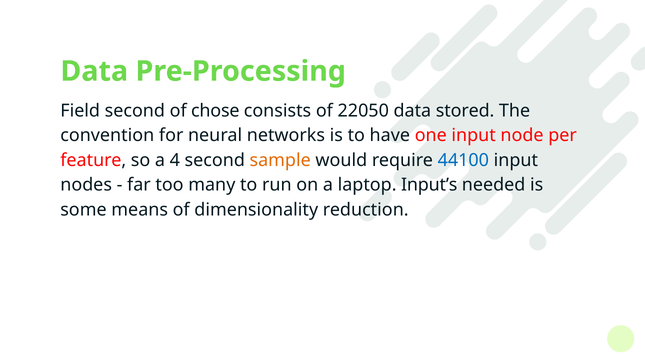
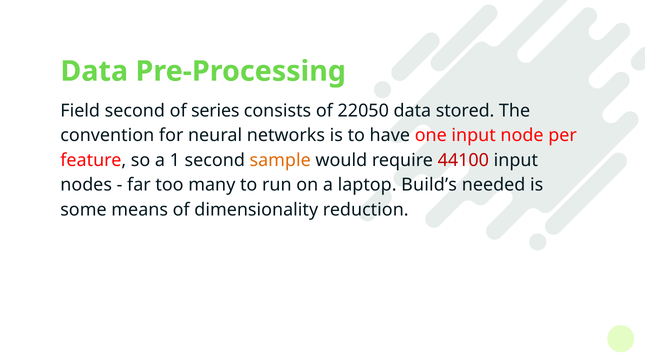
chose: chose -> series
4: 4 -> 1
44100 colour: blue -> red
Input’s: Input’s -> Build’s
